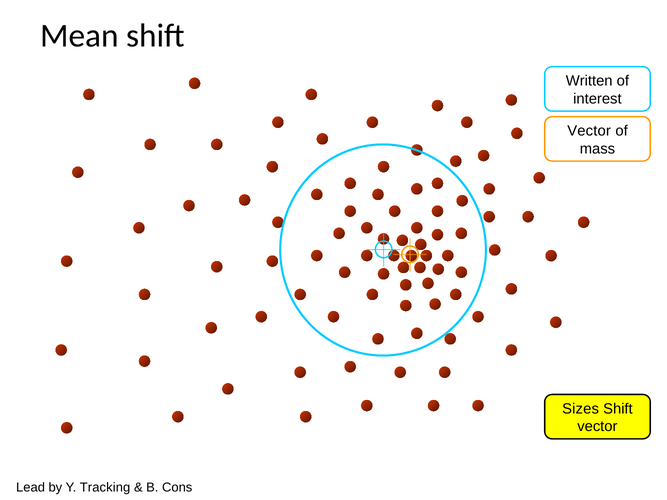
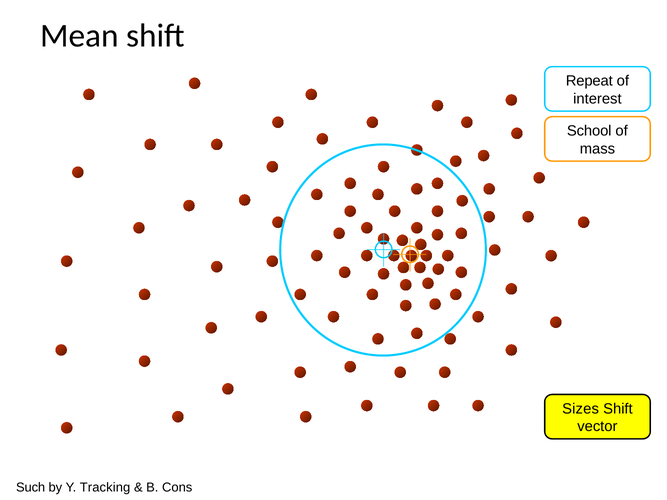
Written: Written -> Repeat
Vector at (589, 131): Vector -> School
Lead: Lead -> Such
